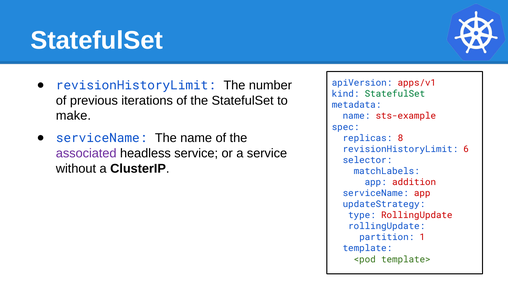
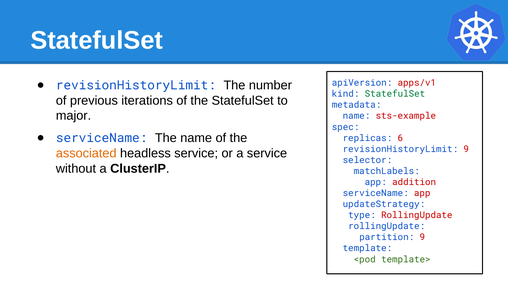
make: make -> major
8: 8 -> 6
revisionHistoryLimit 6: 6 -> 9
associated colour: purple -> orange
partition 1: 1 -> 9
